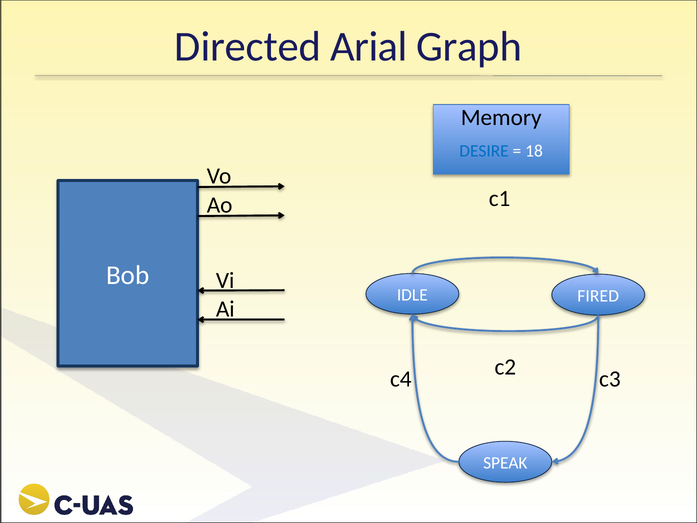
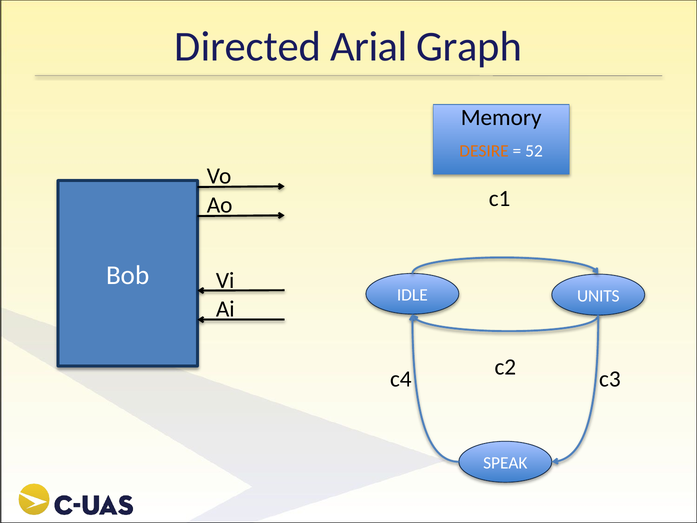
DESIRE colour: blue -> orange
18: 18 -> 52
FIRED: FIRED -> UNITS
